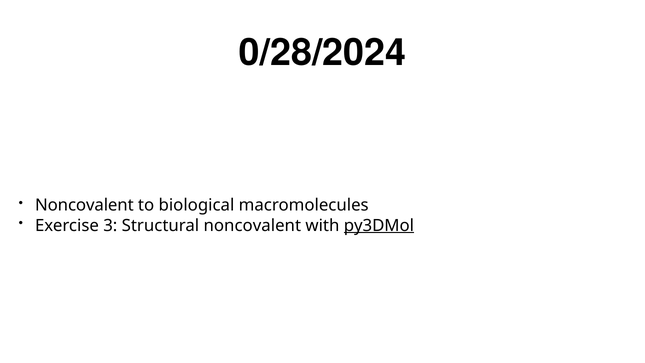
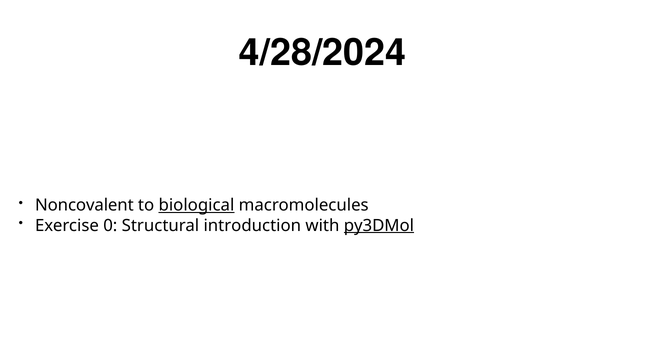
0/28/2024: 0/28/2024 -> 4/28/2024
biological underline: none -> present
3: 3 -> 0
Structural noncovalent: noncovalent -> introduction
